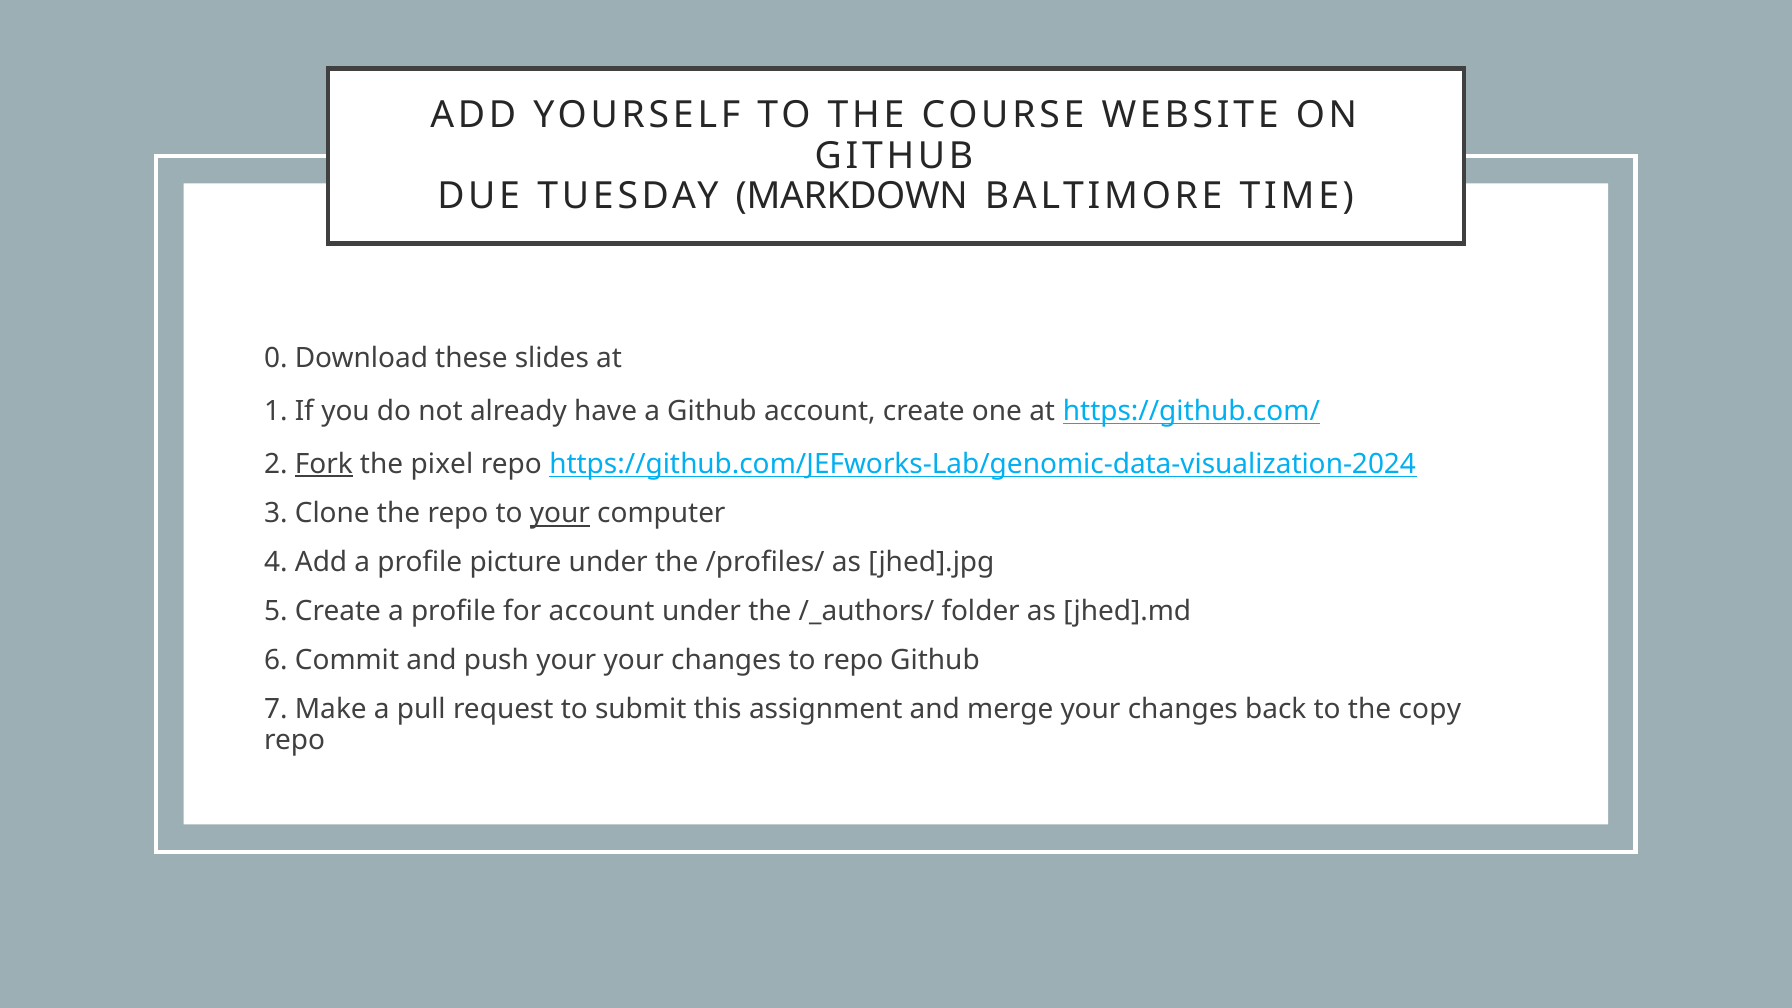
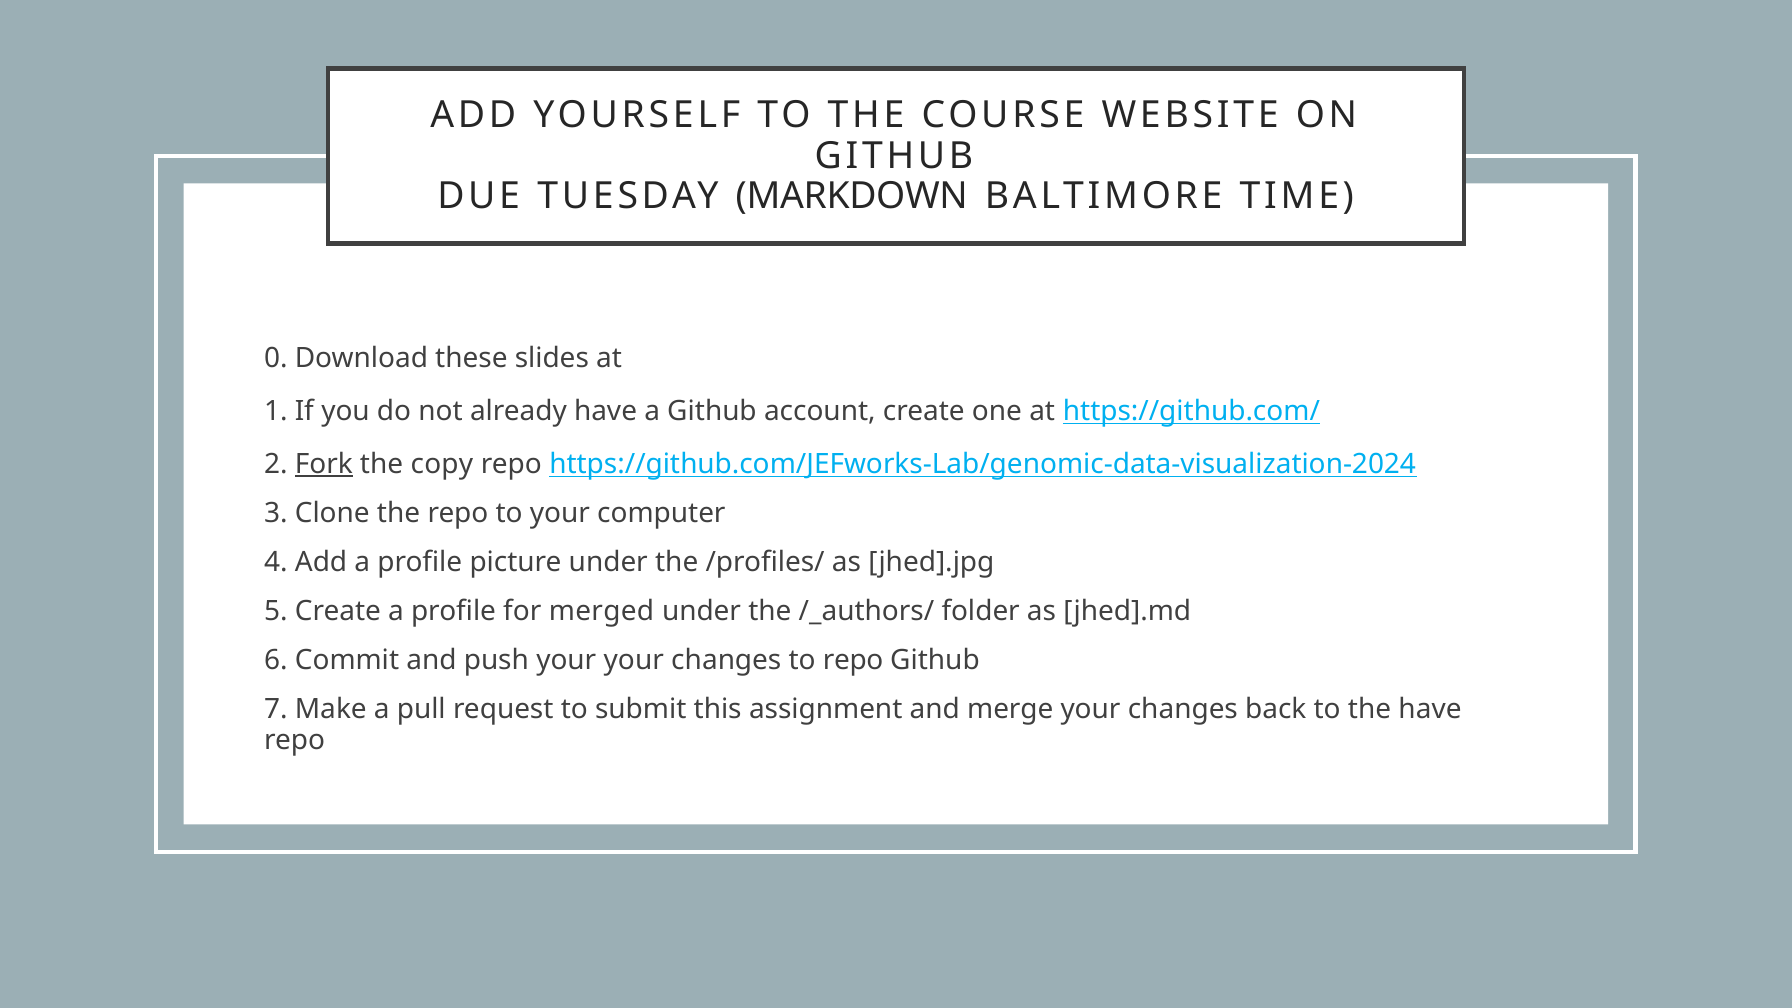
pixel: pixel -> copy
your at (560, 514) underline: present -> none
for account: account -> merged
the copy: copy -> have
